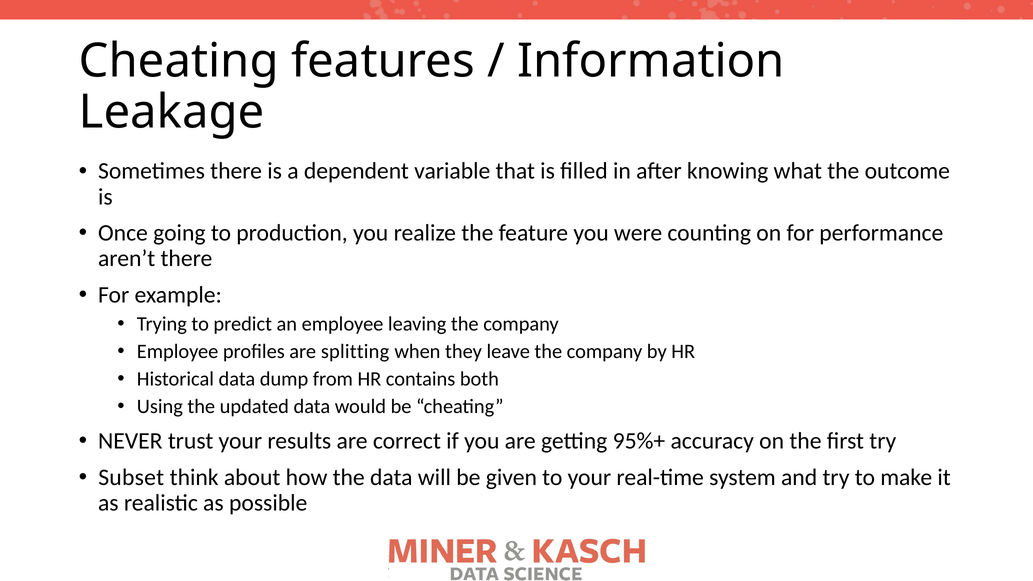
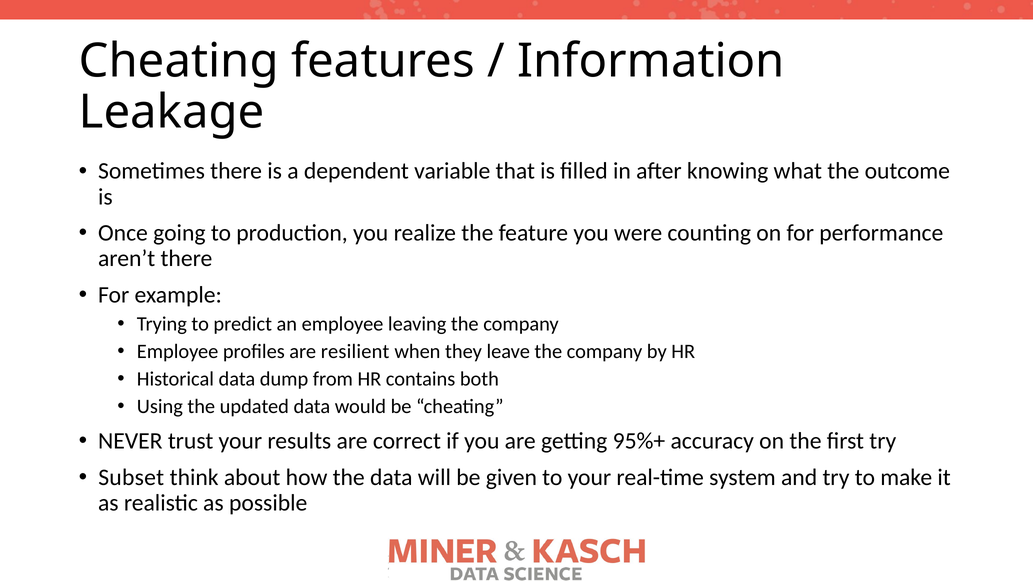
splitting: splitting -> resilient
